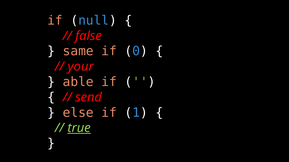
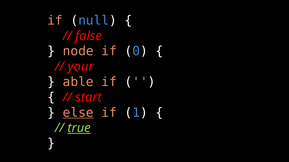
same: same -> node
send: send -> start
else underline: none -> present
